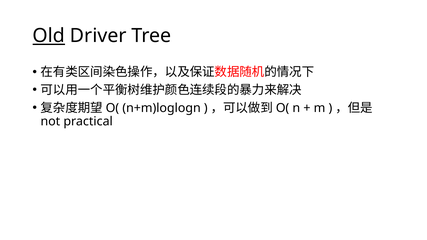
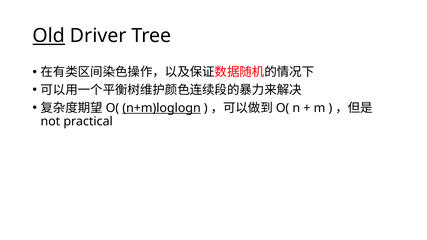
n+m)loglogn underline: none -> present
